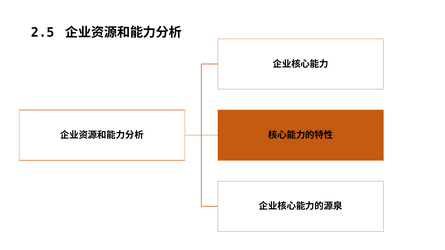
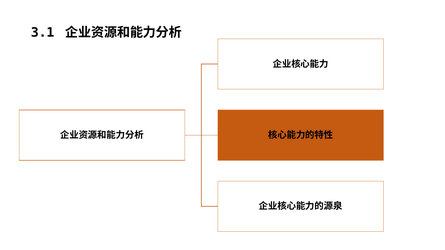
2.5: 2.5 -> 3.1
